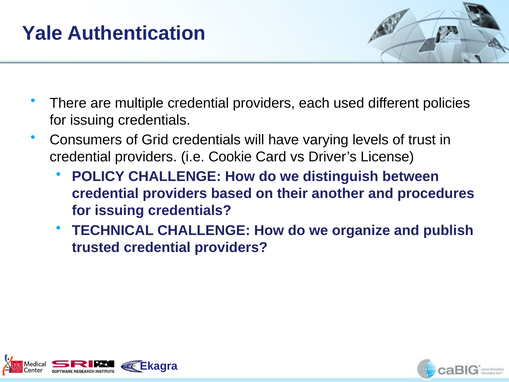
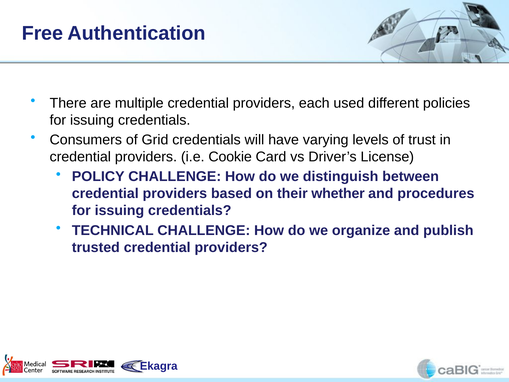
Yale: Yale -> Free
another: another -> whether
